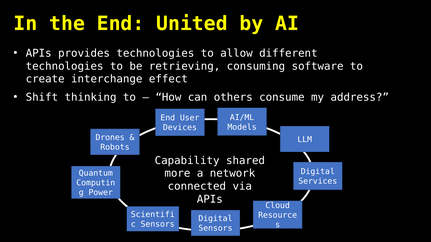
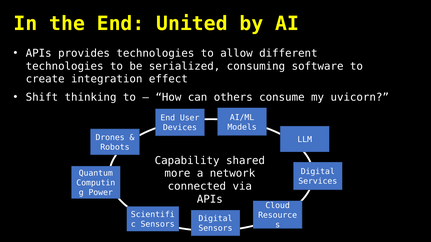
retrieving: retrieving -> serialized
interchange: interchange -> integration
address: address -> uvicorn
